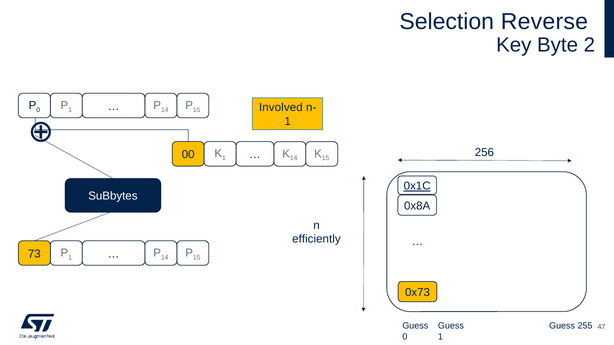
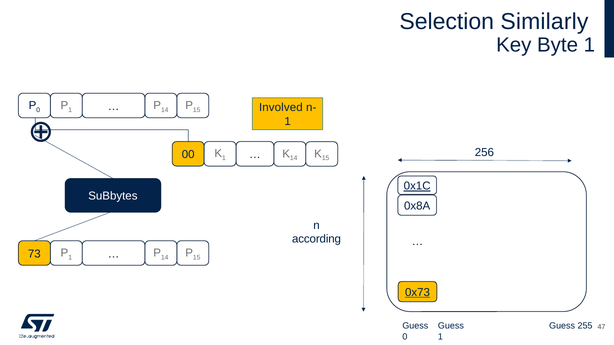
Reverse: Reverse -> Similarly
Byte 2: 2 -> 1
efficiently: efficiently -> according
0x73 underline: none -> present
